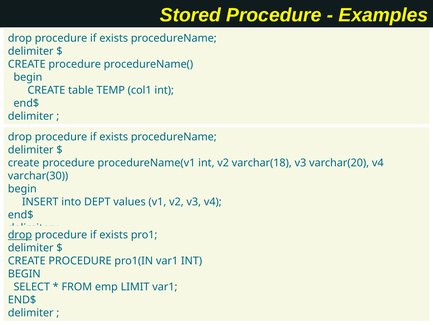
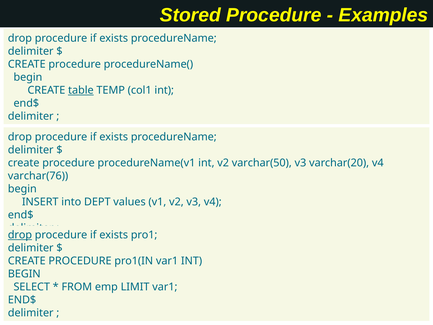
table underline: none -> present
varchar(18: varchar(18 -> varchar(50
varchar(30: varchar(30 -> varchar(76
